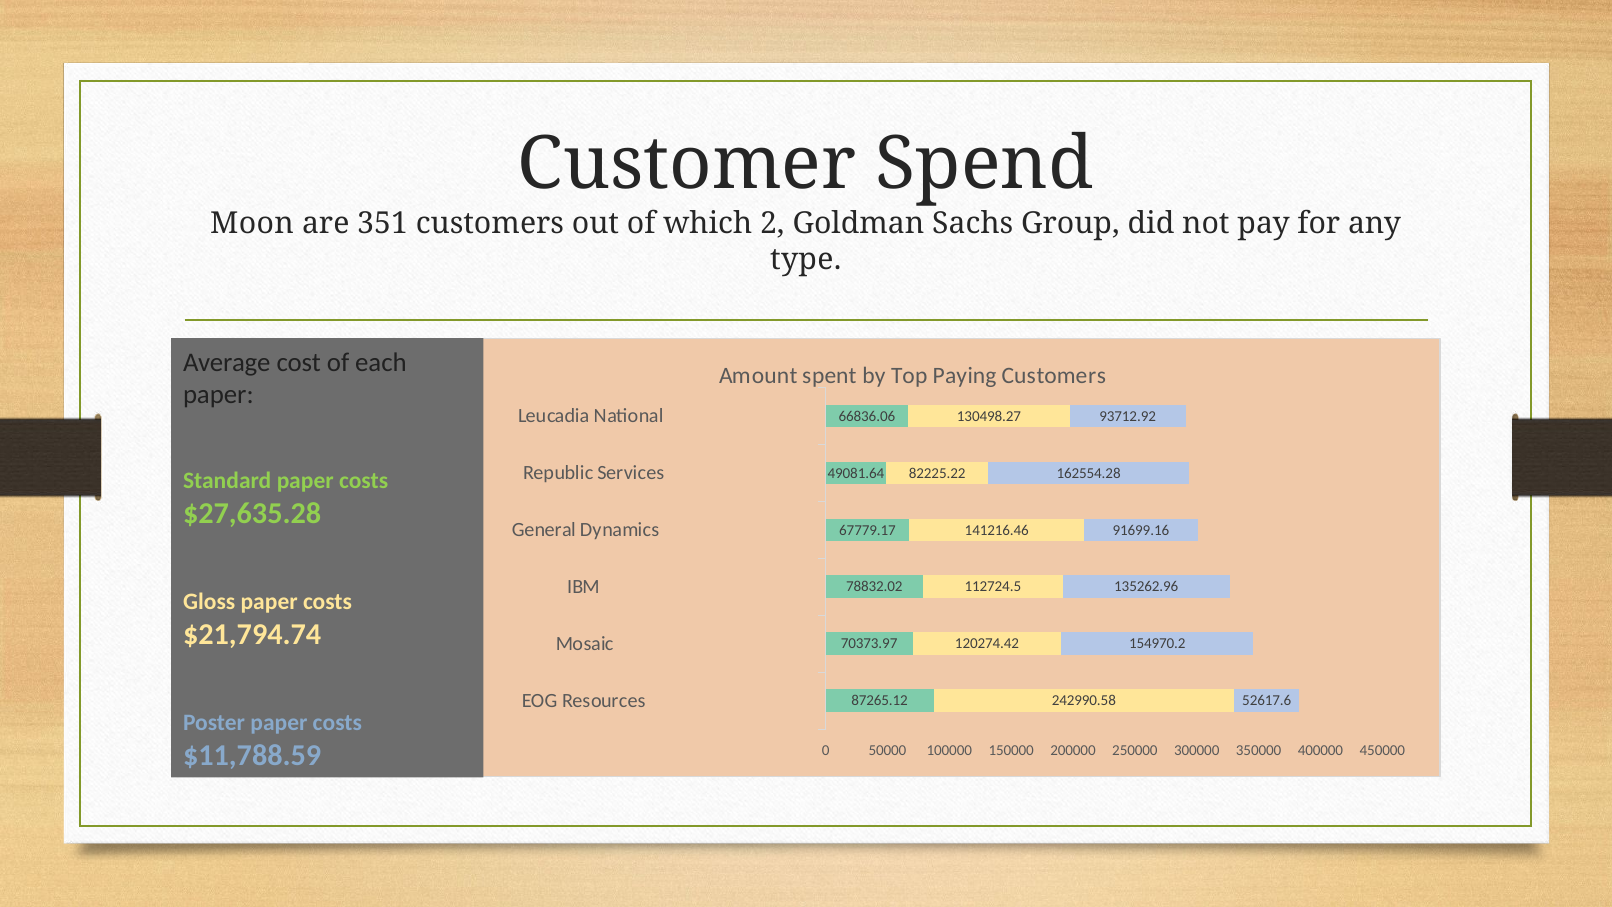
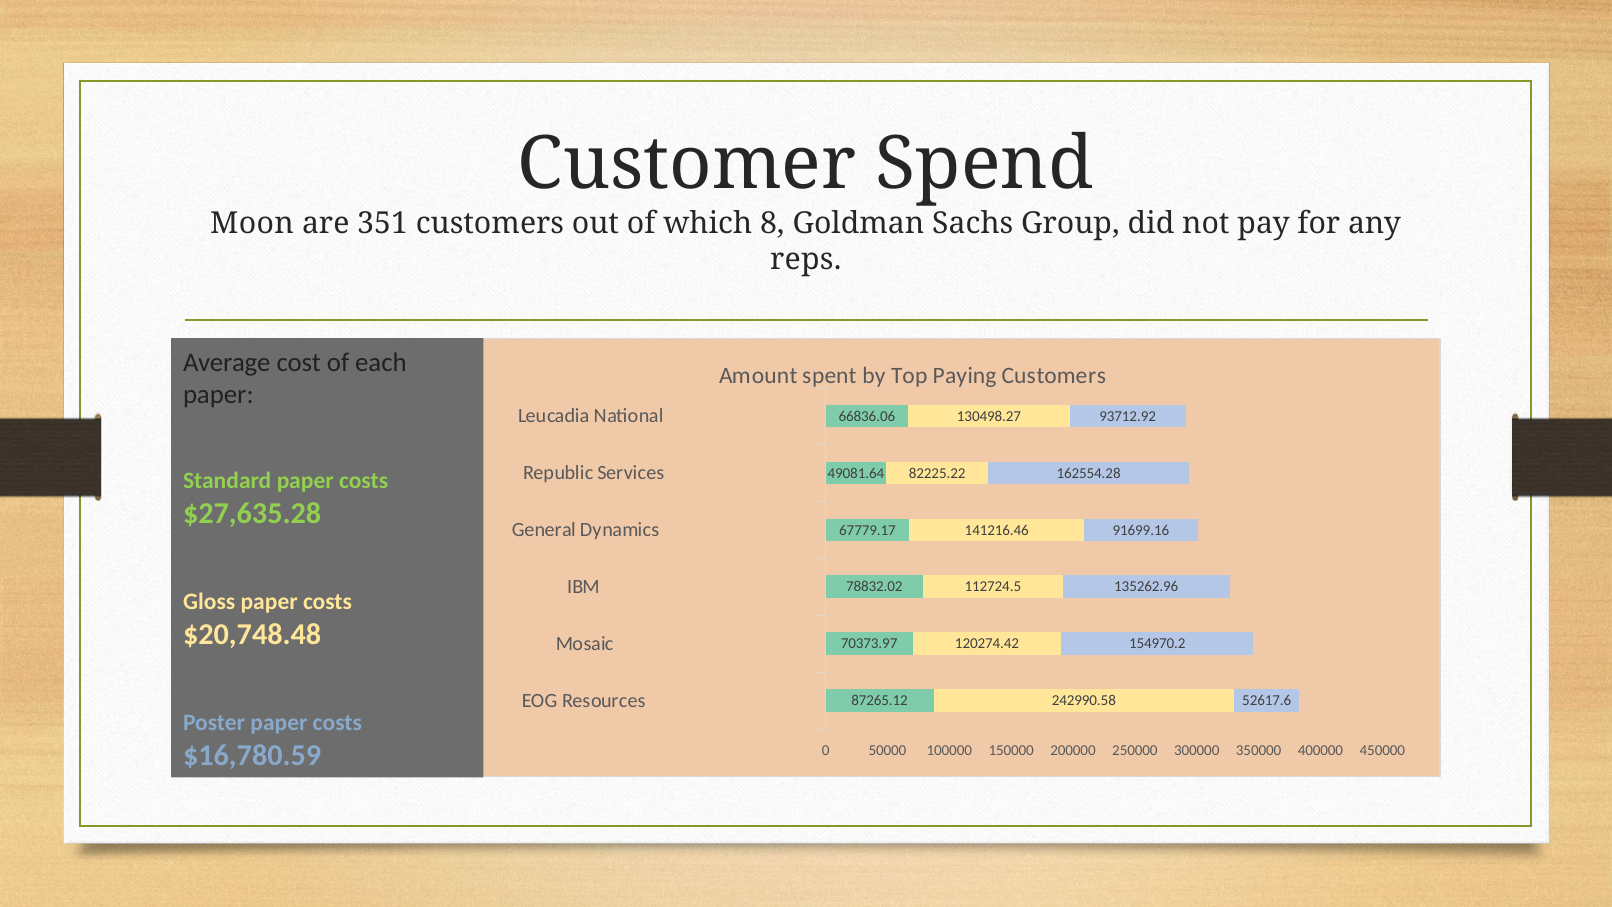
2: 2 -> 8
type: type -> reps
$21,794.74: $21,794.74 -> $20,748.48
$11,788.59: $11,788.59 -> $16,780.59
